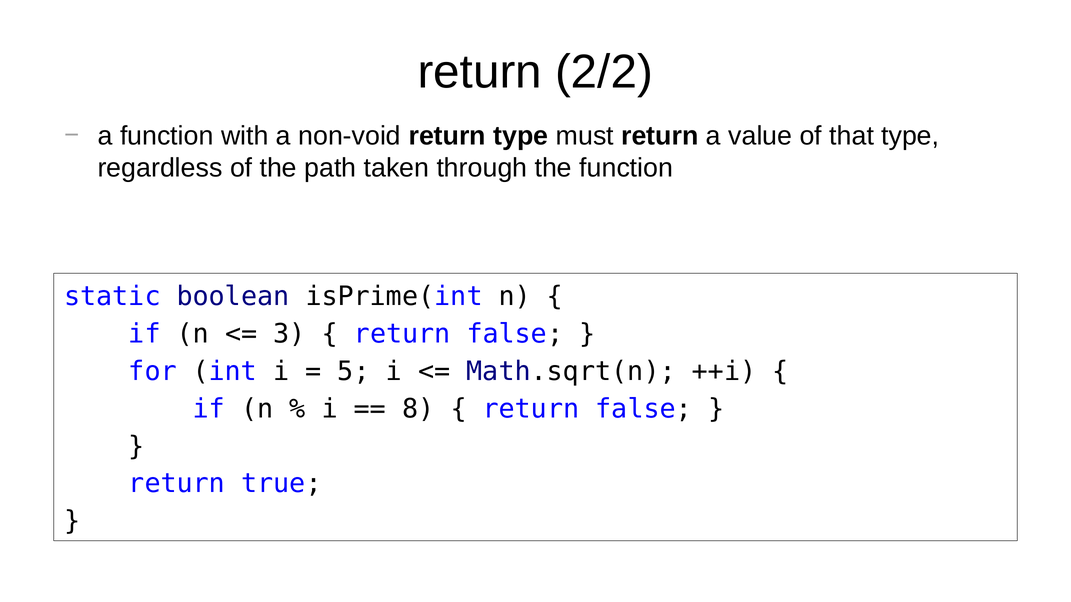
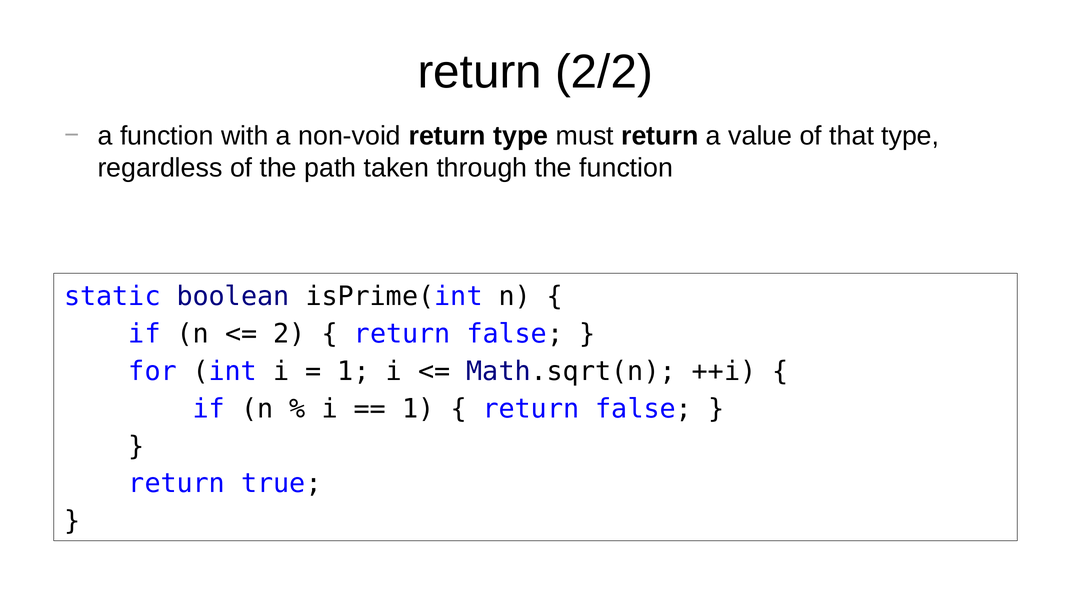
3: 3 -> 2
5 at (354, 372): 5 -> 1
8 at (418, 409): 8 -> 1
